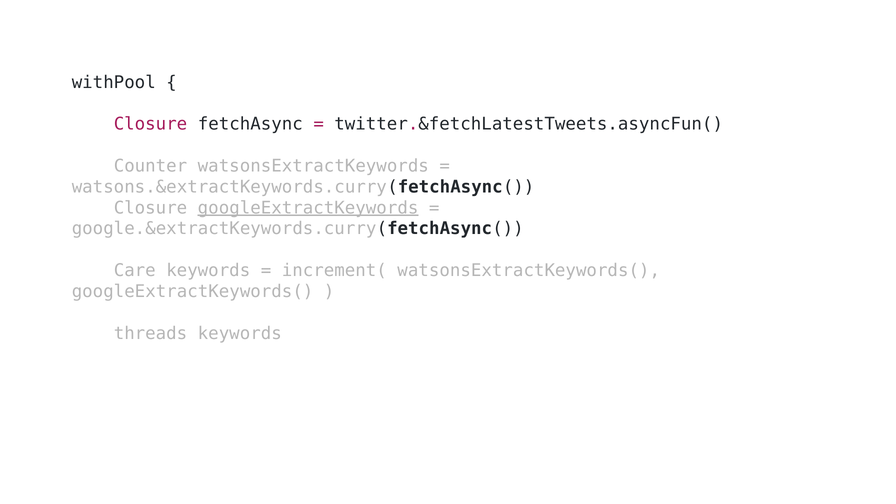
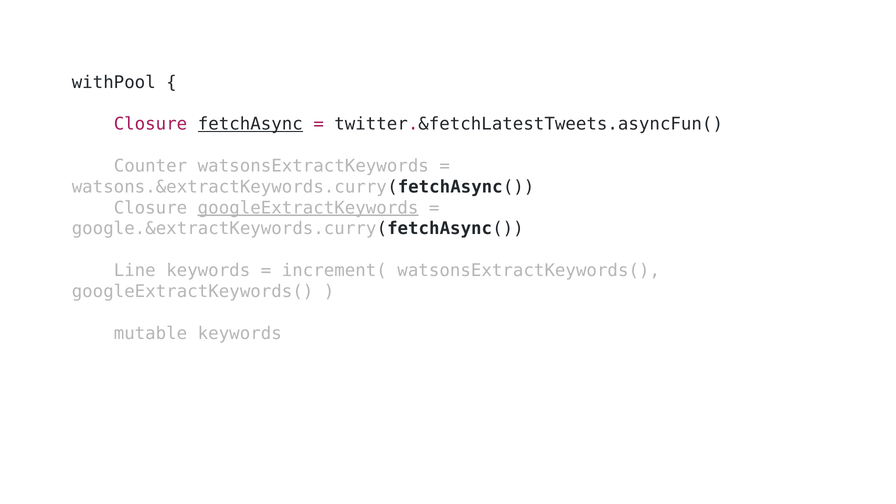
fetchAsync underline: none -> present
Care: Care -> Line
threads: threads -> mutable
